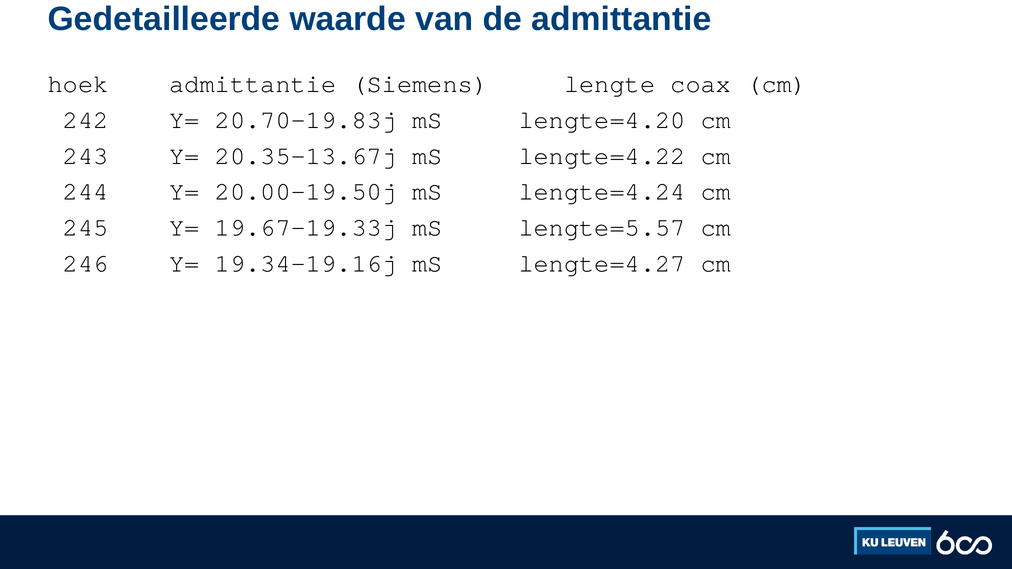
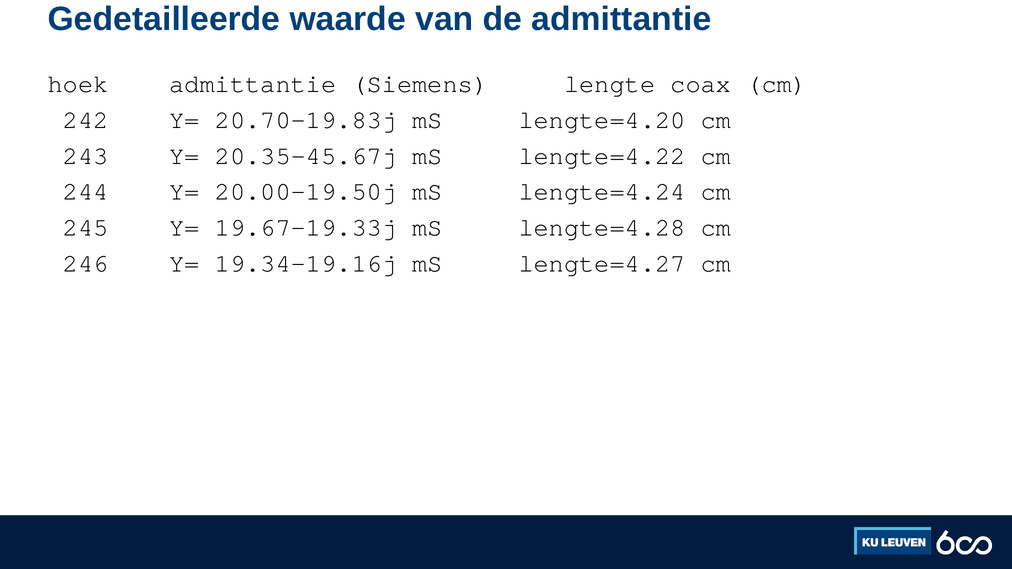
20.35-13.67j: 20.35-13.67j -> 20.35-45.67j
lengte=5.57: lengte=5.57 -> lengte=4.28
